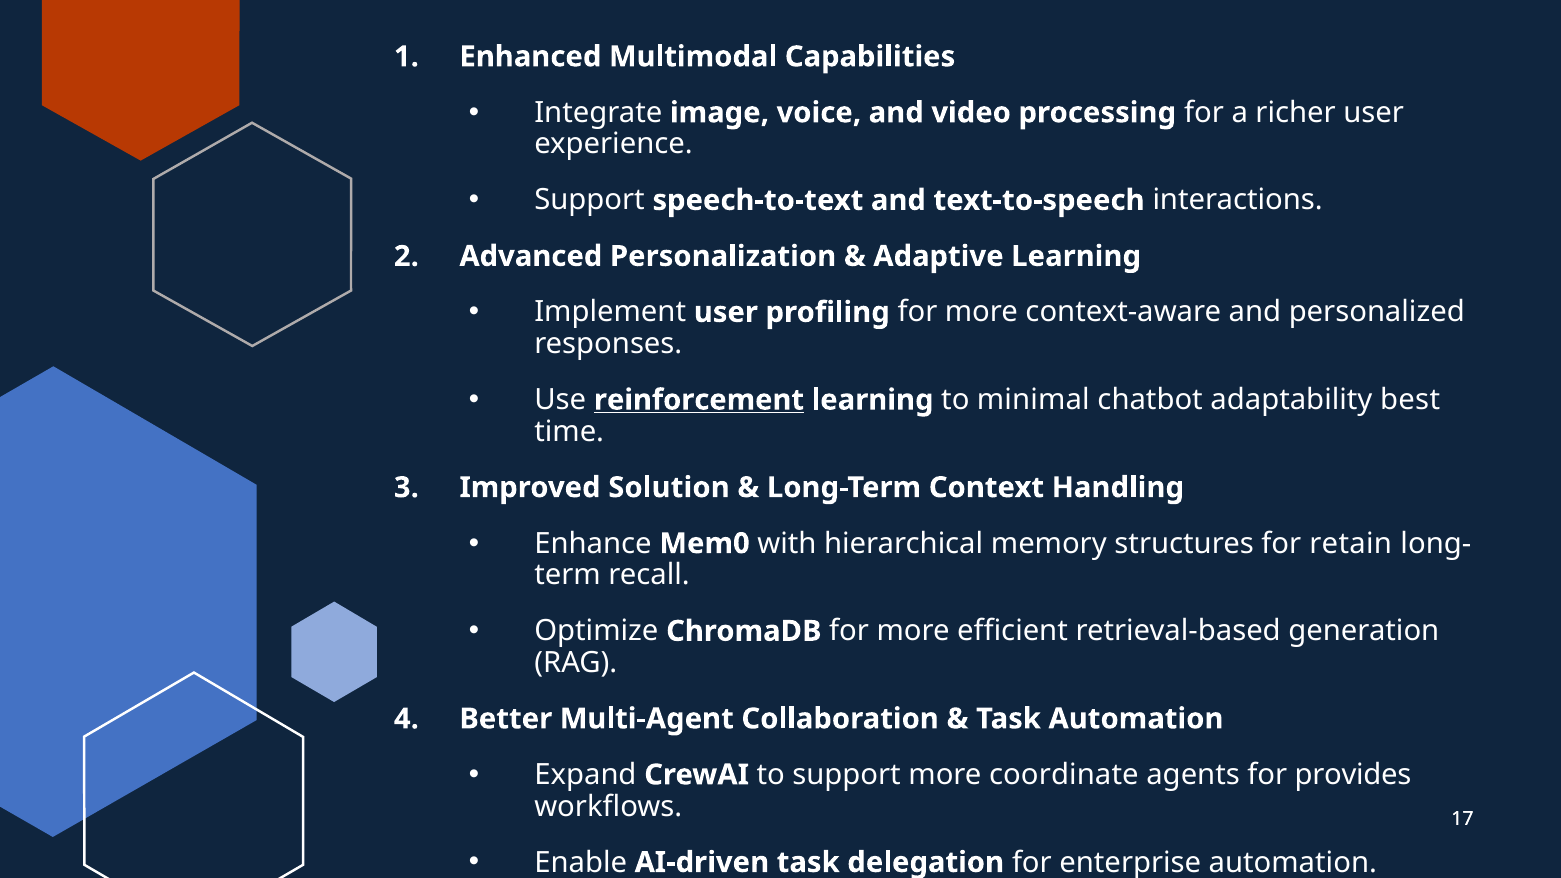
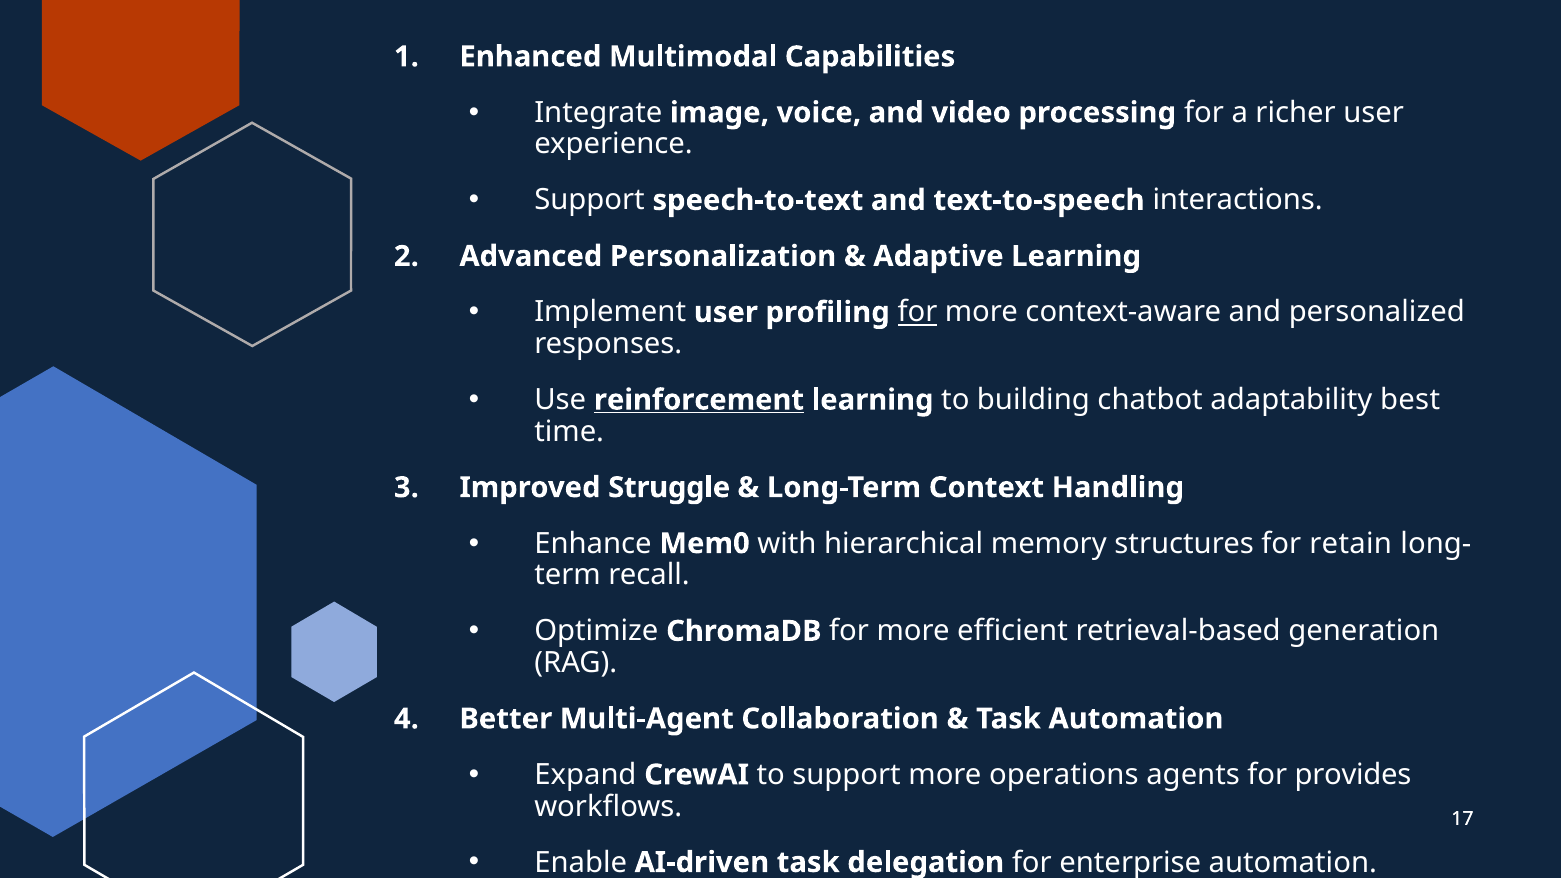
for at (917, 312) underline: none -> present
minimal: minimal -> building
Solution: Solution -> Struggle
coordinate: coordinate -> operations
